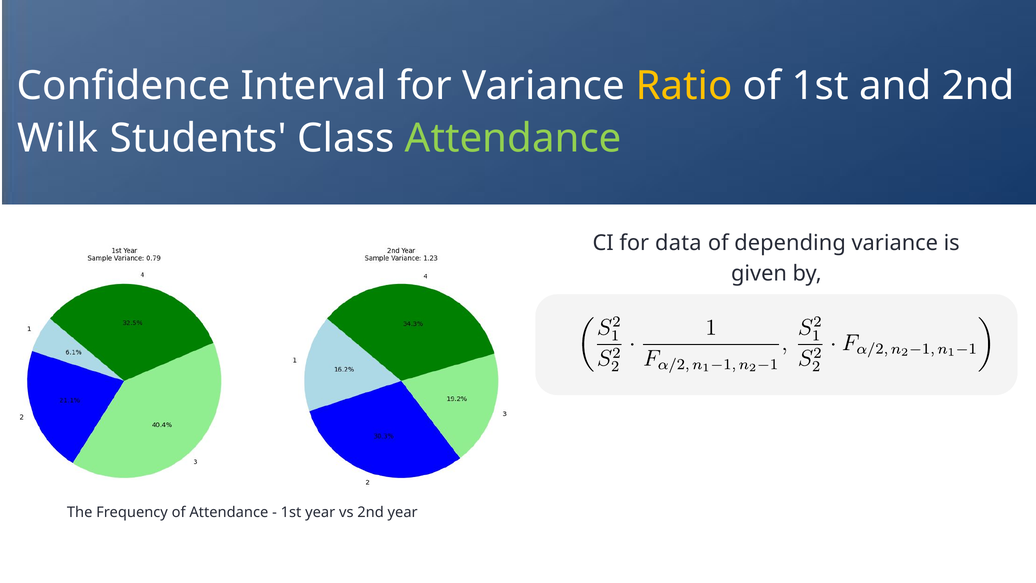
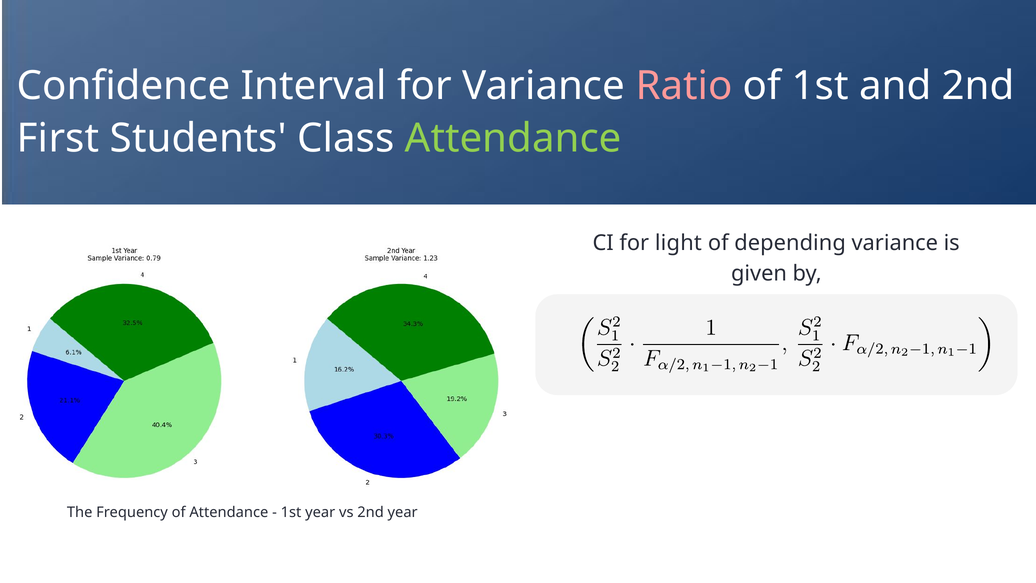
Ratio colour: yellow -> pink
Wilk: Wilk -> First
data: data -> light
